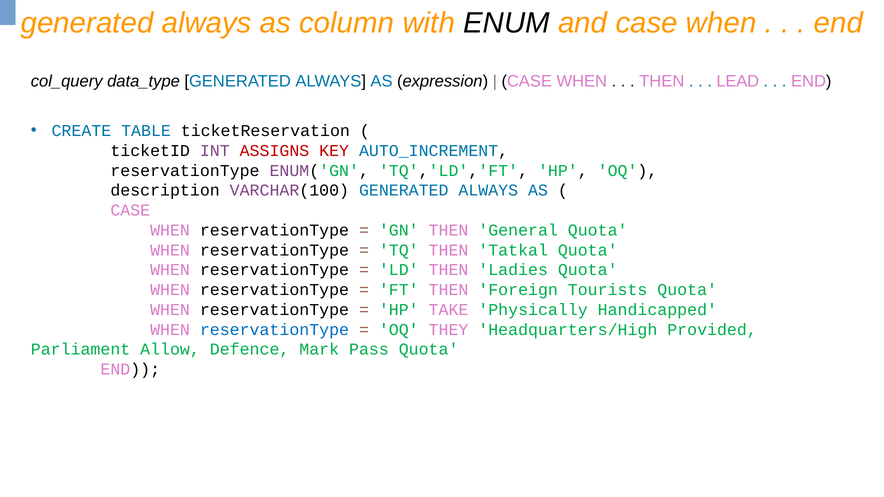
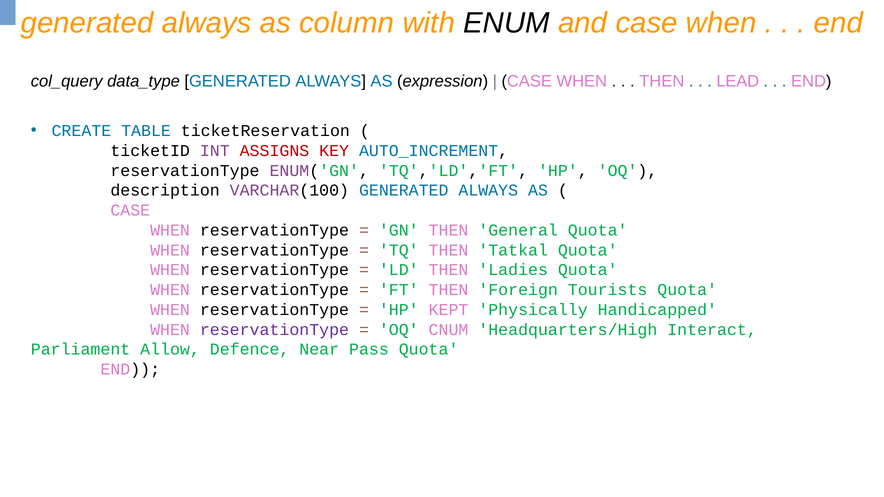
TAKE: TAKE -> KEPT
reservationType at (274, 330) colour: blue -> purple
THEY: THEY -> CNUM
Provided: Provided -> Interact
Mark: Mark -> Near
